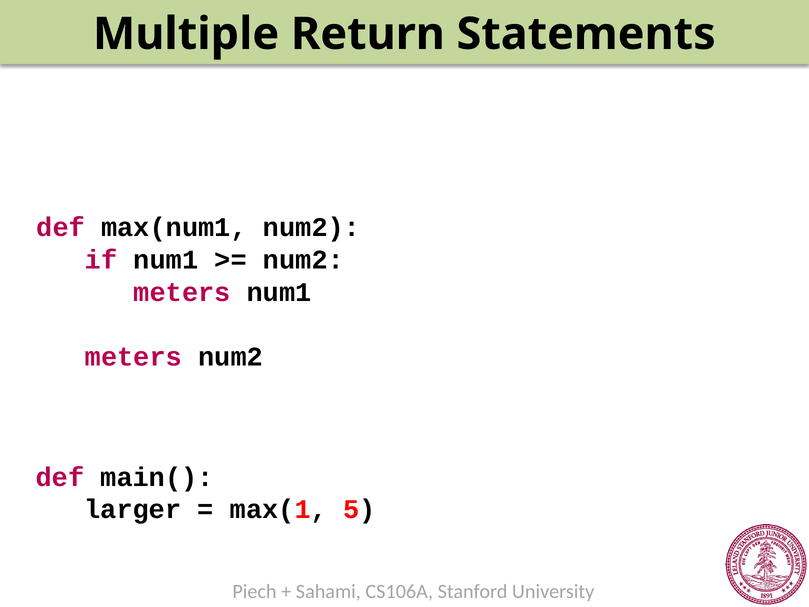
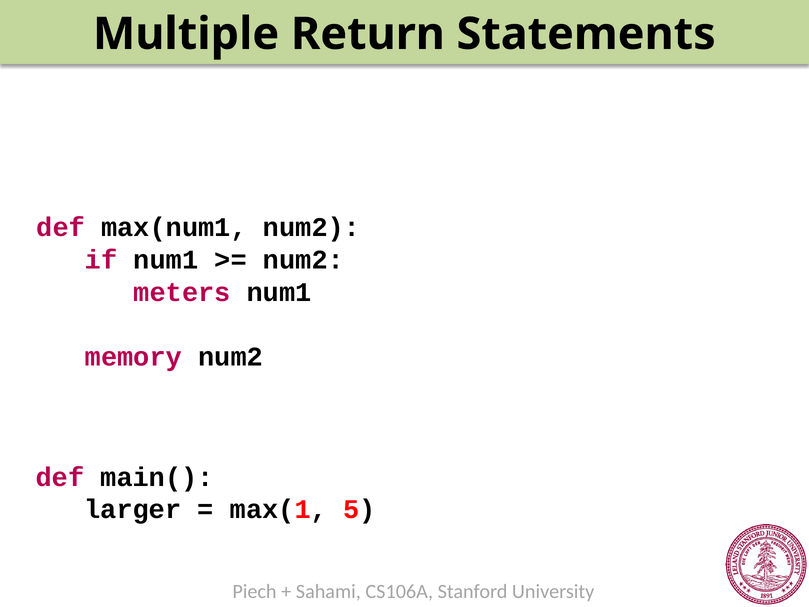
meters at (133, 357): meters -> memory
